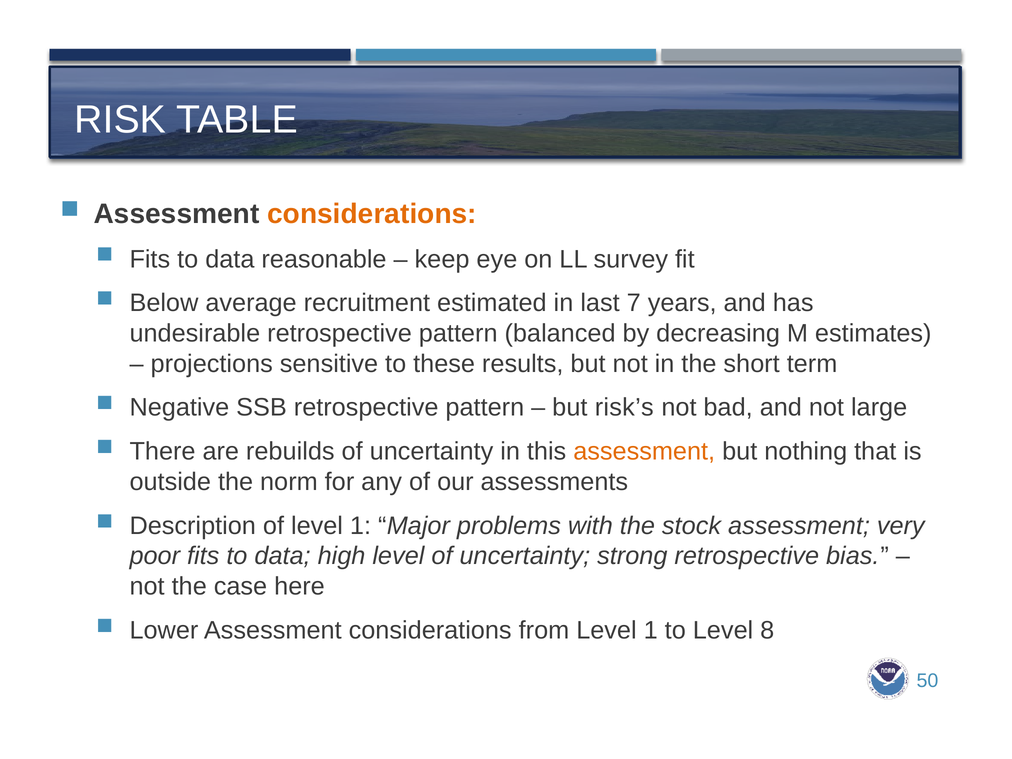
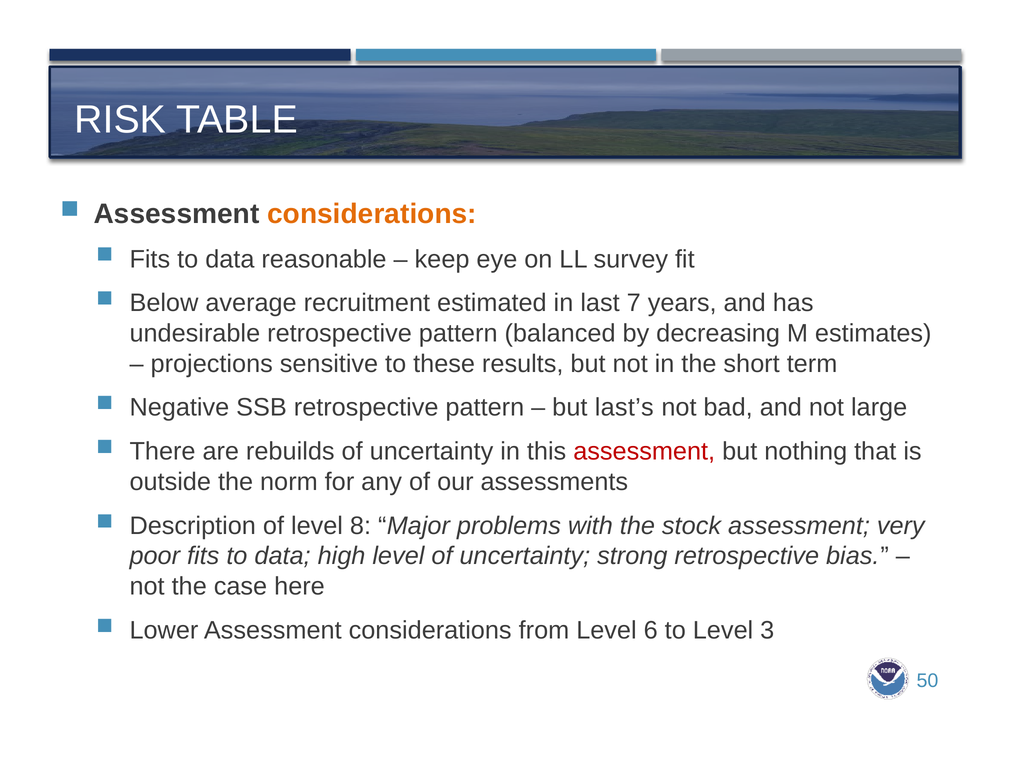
risk’s: risk’s -> last’s
assessment at (644, 451) colour: orange -> red
of level 1: 1 -> 8
from Level 1: 1 -> 6
8: 8 -> 3
